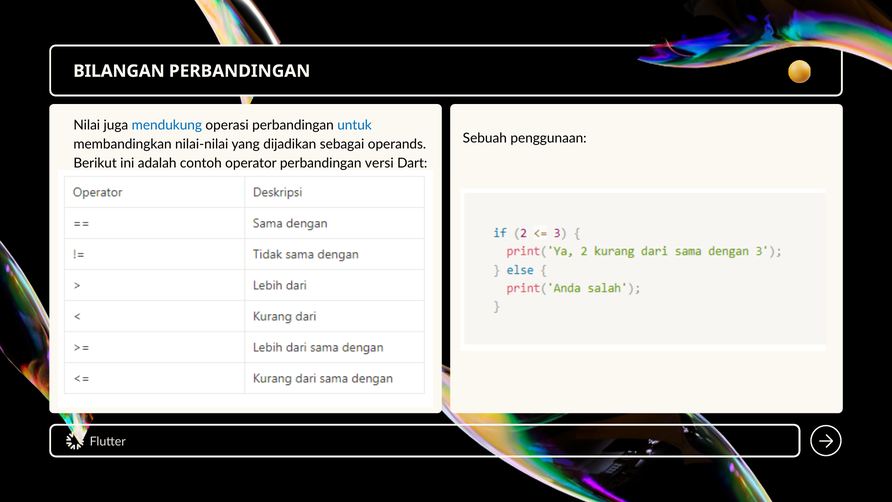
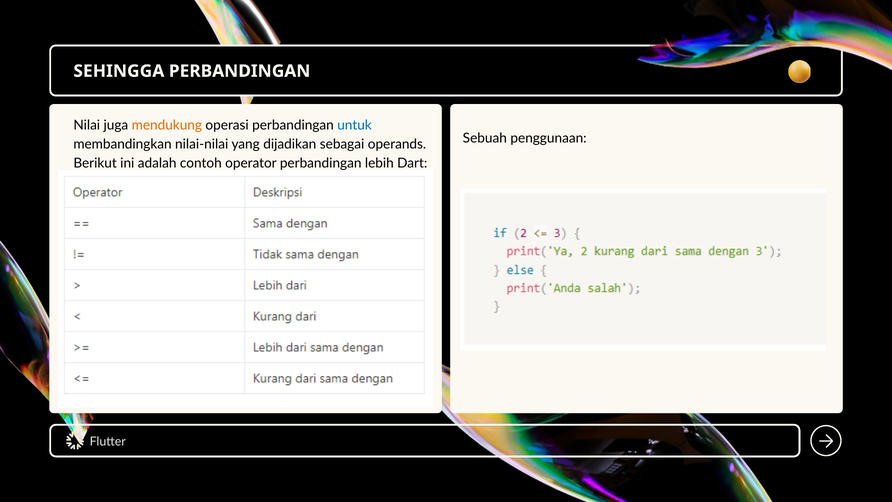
BILANGAN: BILANGAN -> SEHINGGA
mendukung colour: blue -> orange
versi: versi -> lebih
